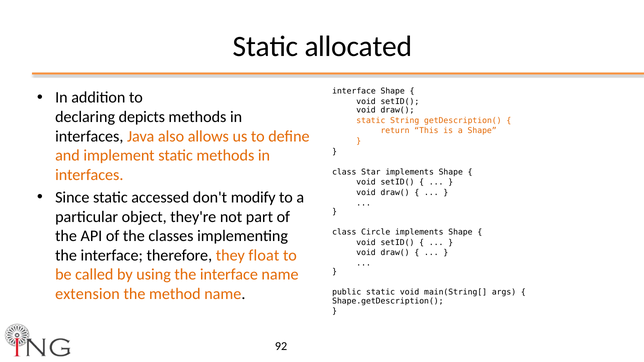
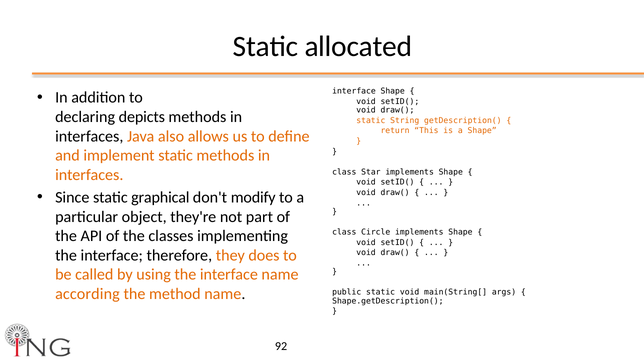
accessed: accessed -> graphical
float: float -> does
extension: extension -> according
